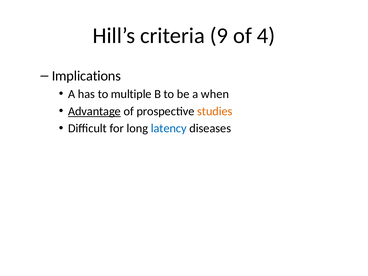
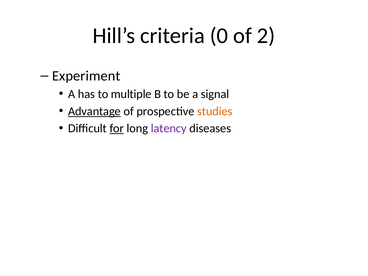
9: 9 -> 0
4: 4 -> 2
Implications: Implications -> Experiment
when: when -> signal
for underline: none -> present
latency colour: blue -> purple
